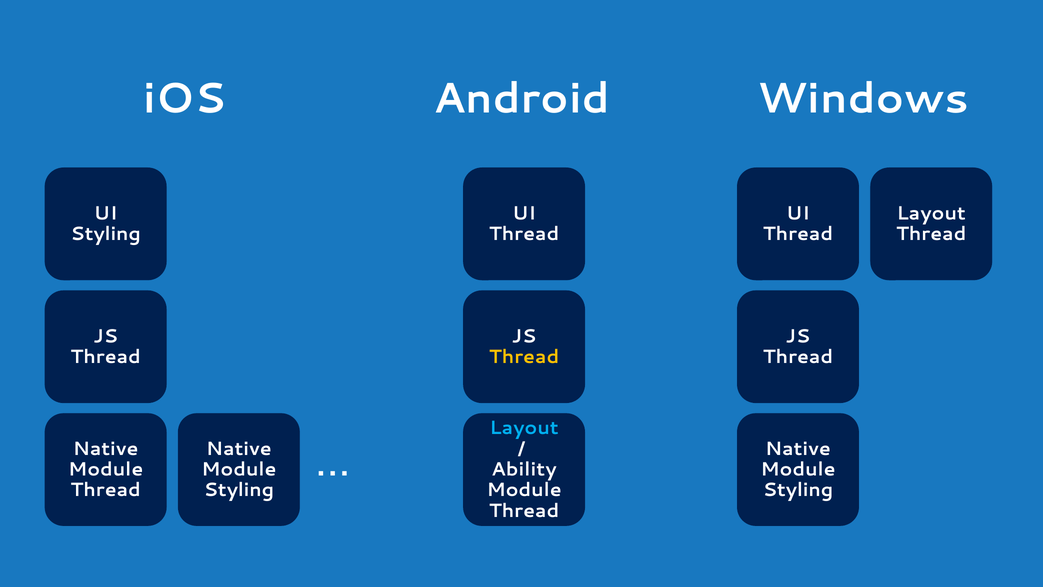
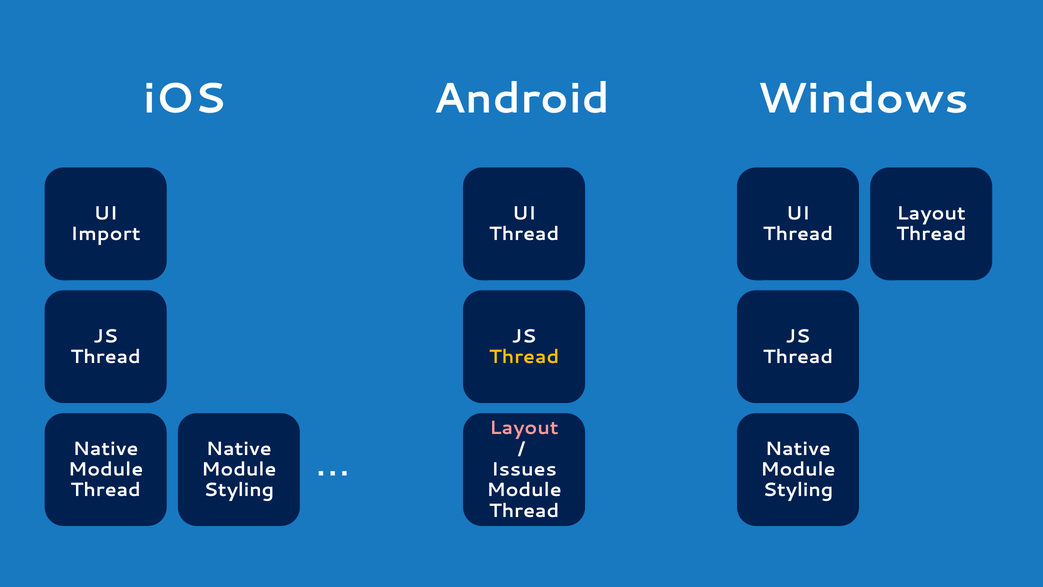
Styling at (106, 234): Styling -> Import
Layout at (524, 428) colour: light blue -> pink
Ability: Ability -> Issues
